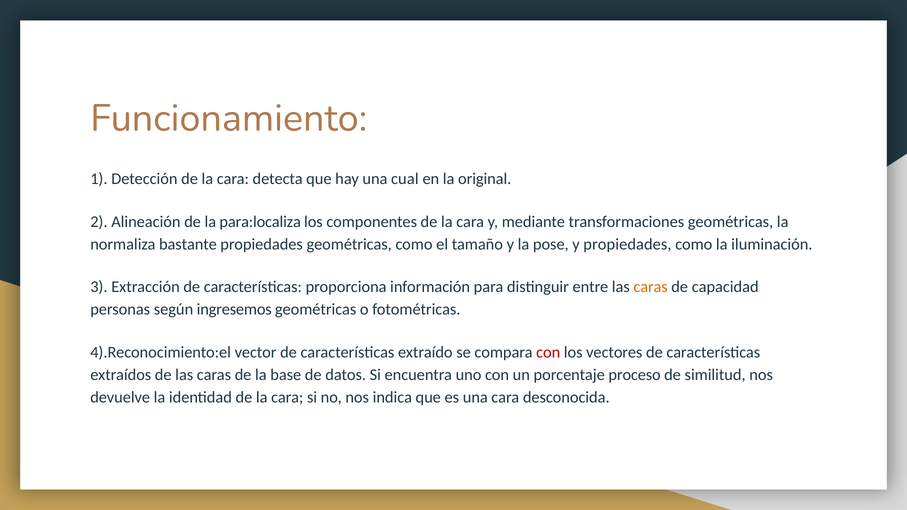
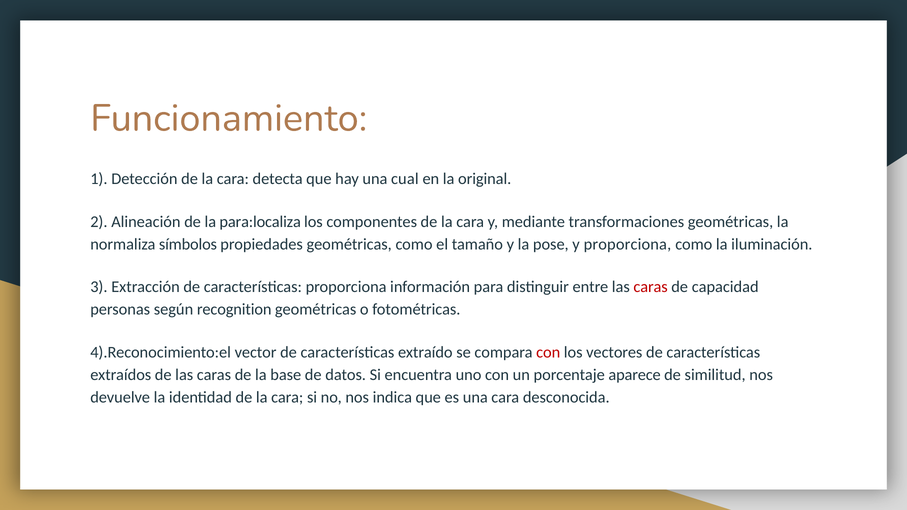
bastante: bastante -> símbolos
y propiedades: propiedades -> proporciona
caras at (651, 287) colour: orange -> red
ingresemos: ingresemos -> recognition
proceso: proceso -> aparece
